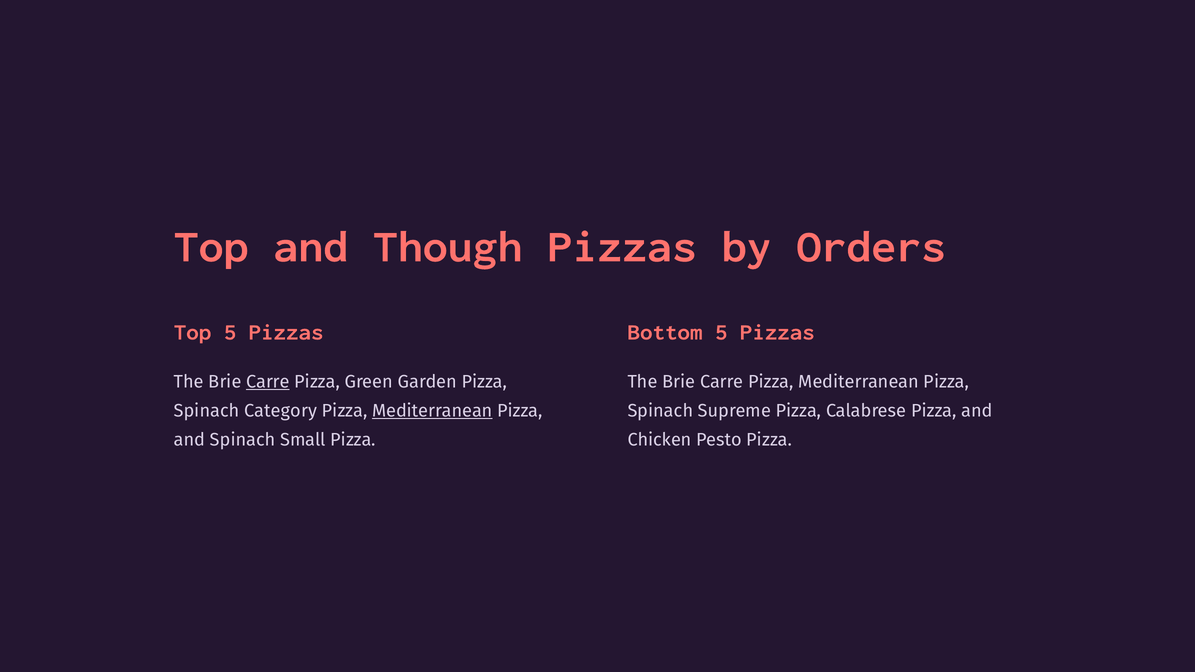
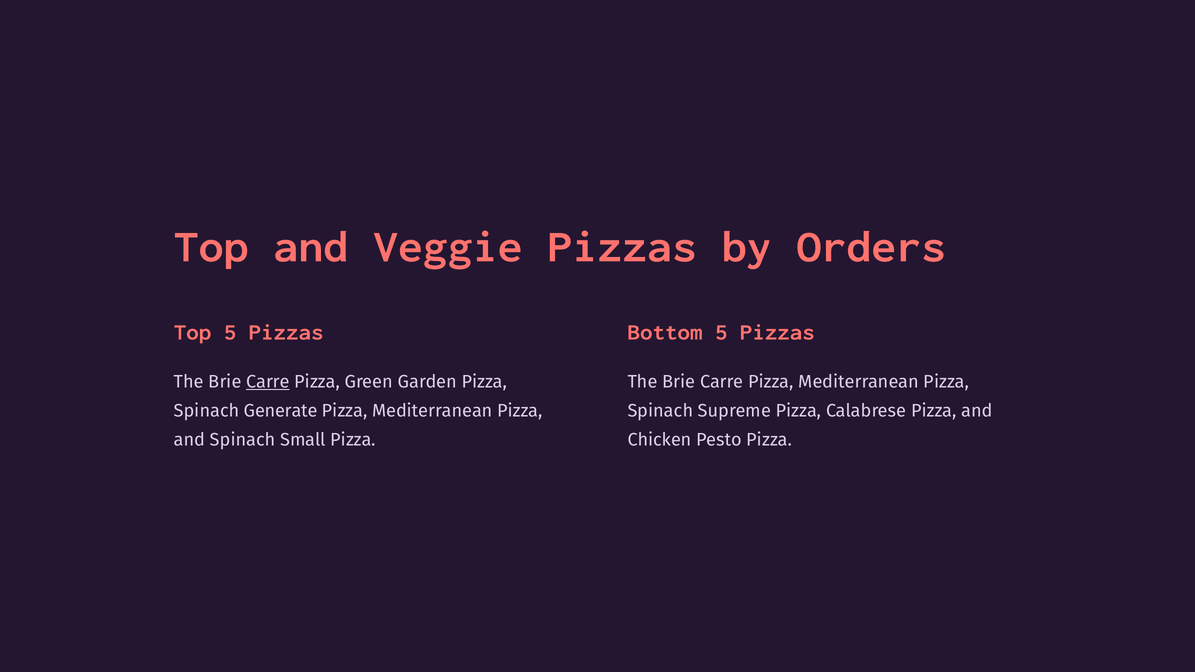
Though: Though -> Veggie
Category: Category -> Generate
Mediterranean at (432, 411) underline: present -> none
